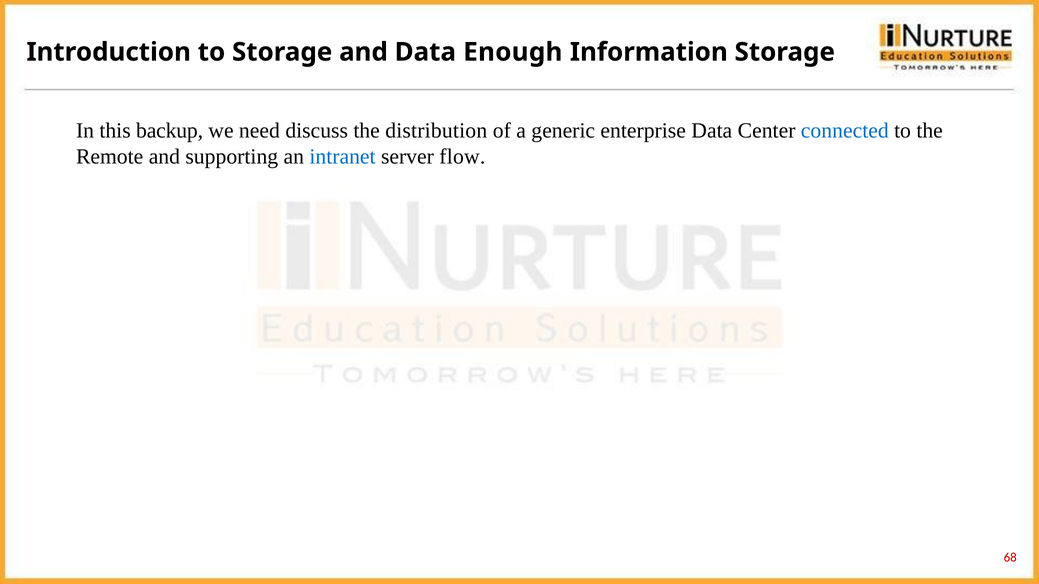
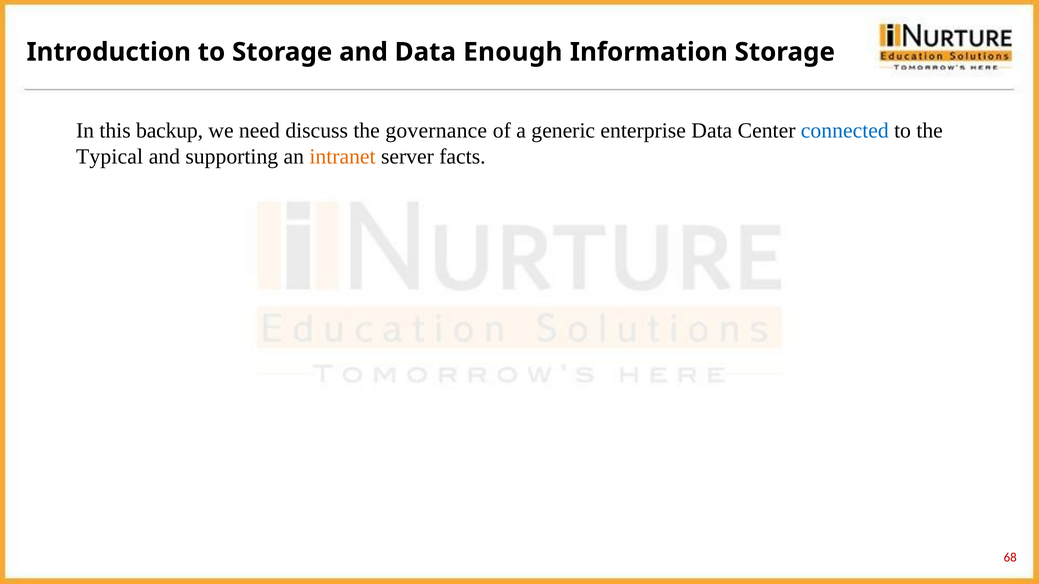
distribution: distribution -> governance
Remote: Remote -> Typical
intranet colour: blue -> orange
flow: flow -> facts
